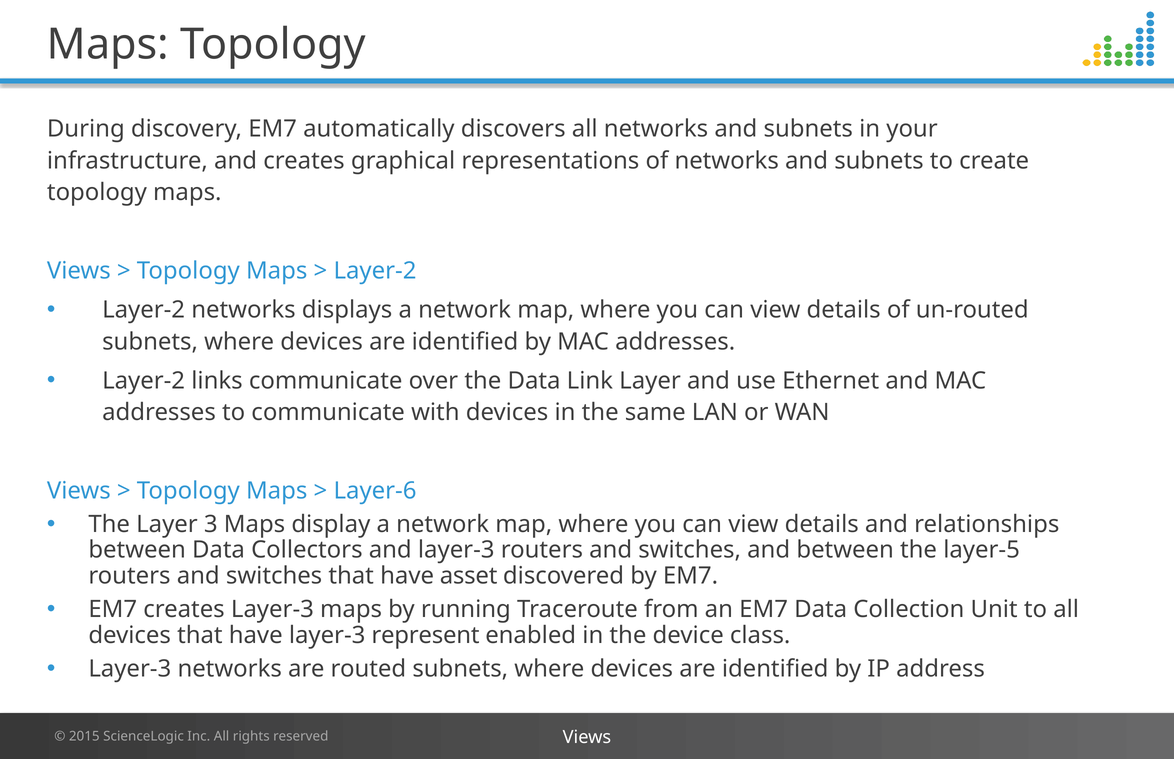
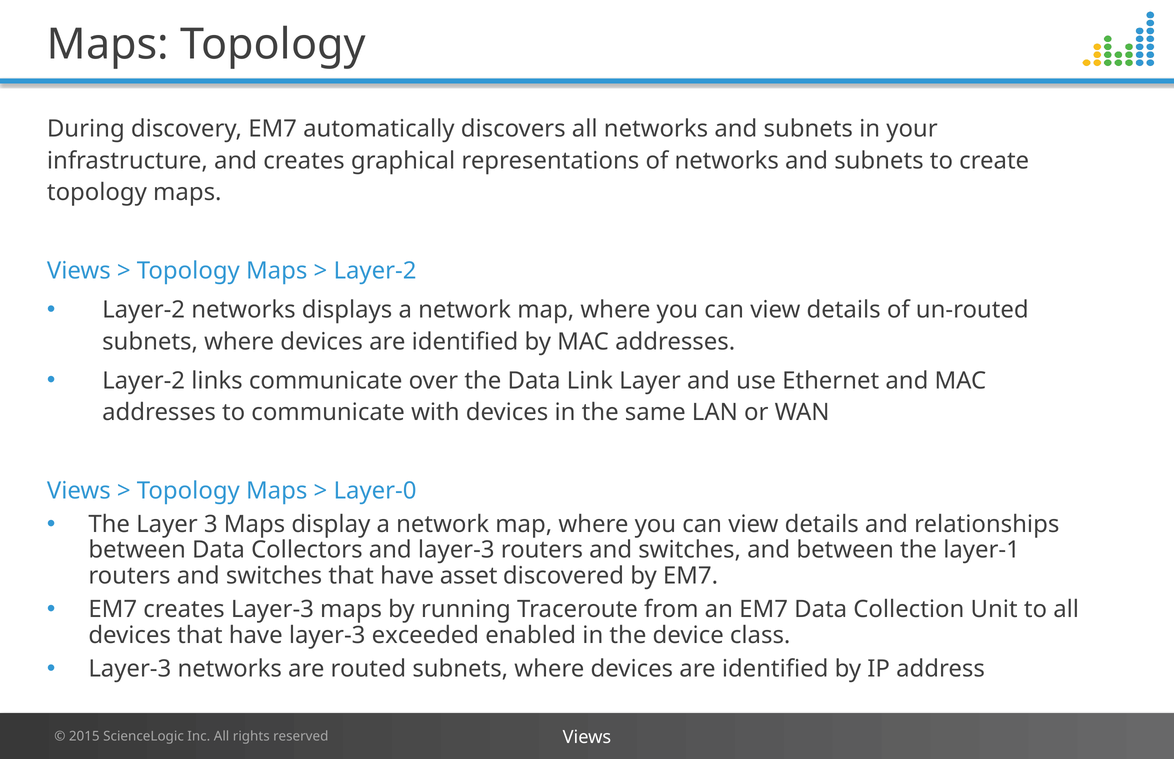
Layer-6: Layer-6 -> Layer-0
layer-5: layer-5 -> layer-1
represent: represent -> exceeded
